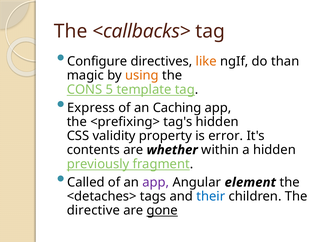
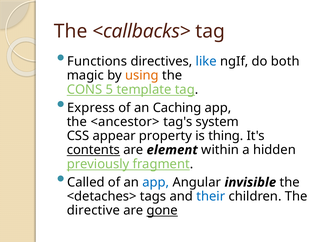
Configure: Configure -> Functions
like colour: orange -> blue
than: than -> both
<prefixing>: <prefixing> -> <ancestor>
tag's hidden: hidden -> system
validity: validity -> appear
error: error -> thing
contents underline: none -> present
whether: whether -> element
app at (156, 183) colour: purple -> blue
element: element -> invisible
